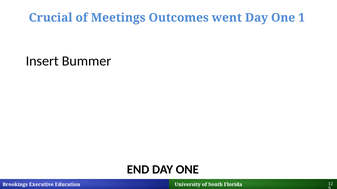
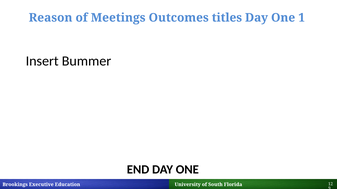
Crucial: Crucial -> Reason
went: went -> titles
